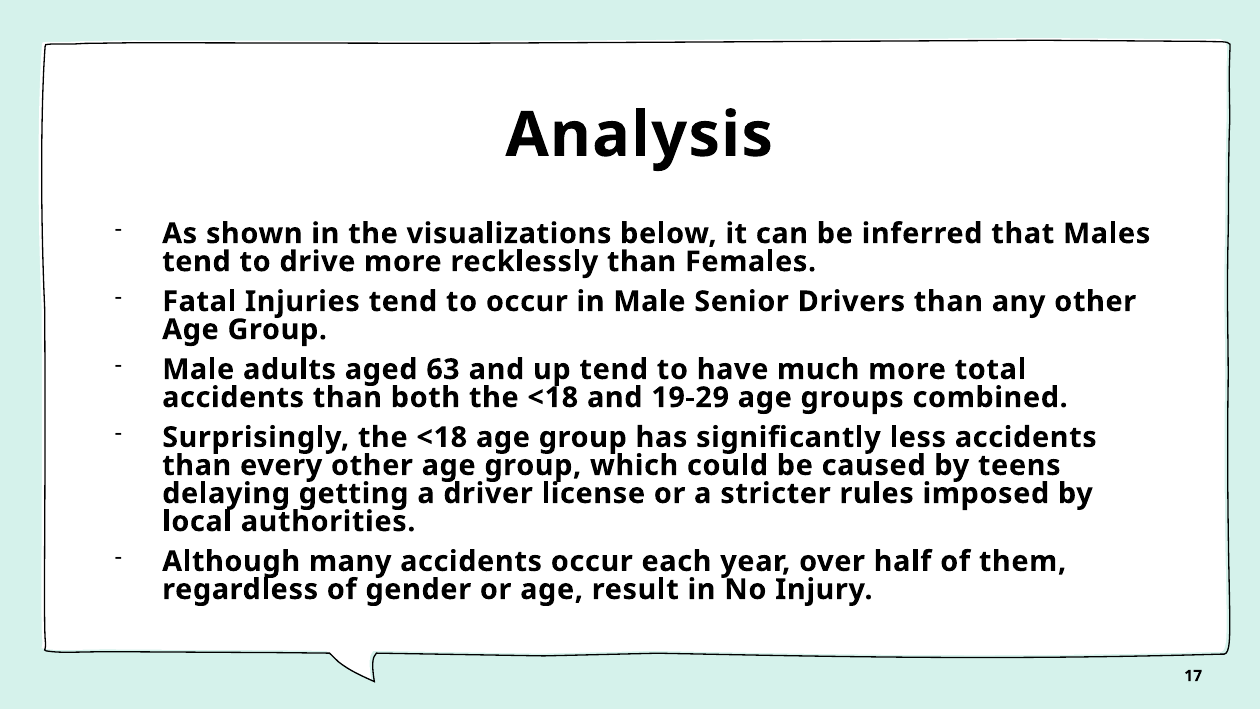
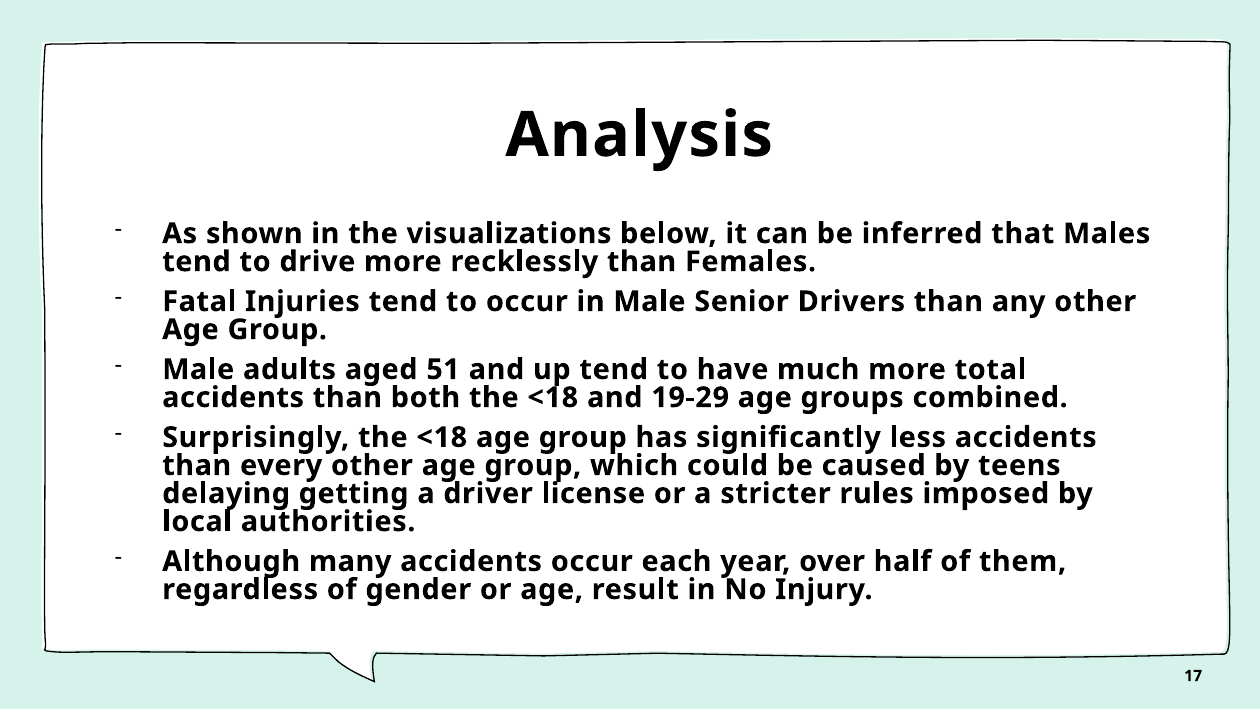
63: 63 -> 51
